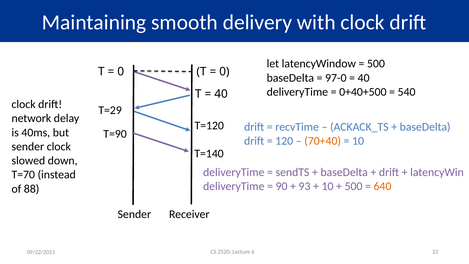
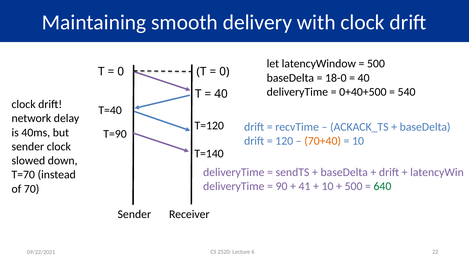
97-0: 97-0 -> 18-0
T=29: T=29 -> T=40
93: 93 -> 41
640 colour: orange -> green
88: 88 -> 70
